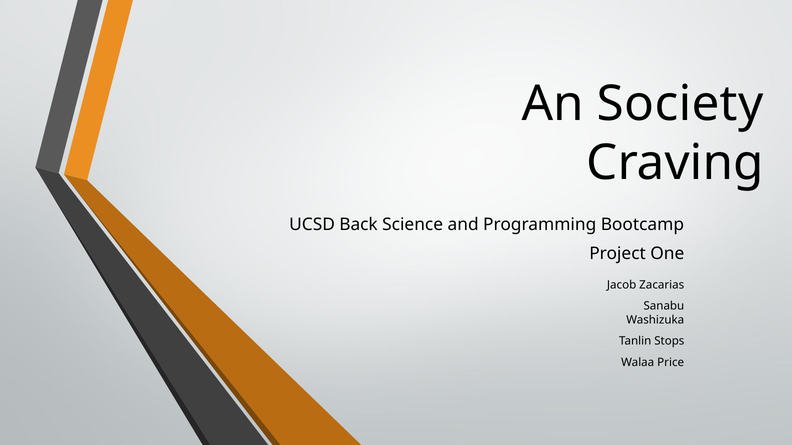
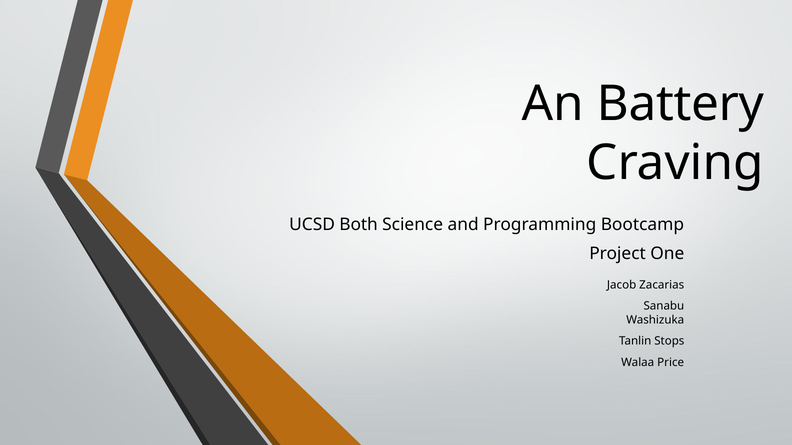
Society: Society -> Battery
Back: Back -> Both
